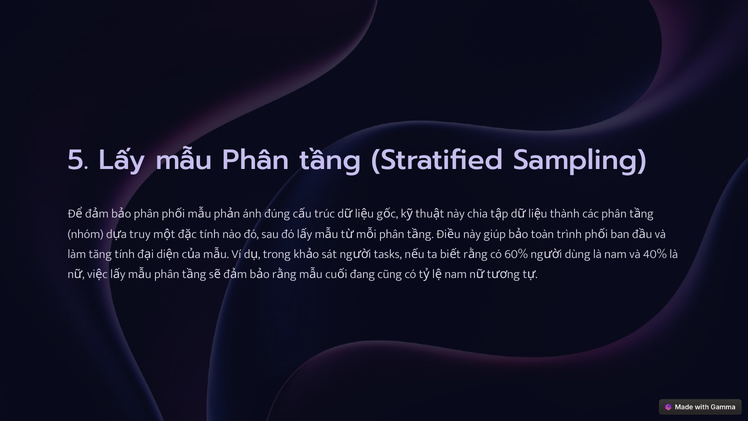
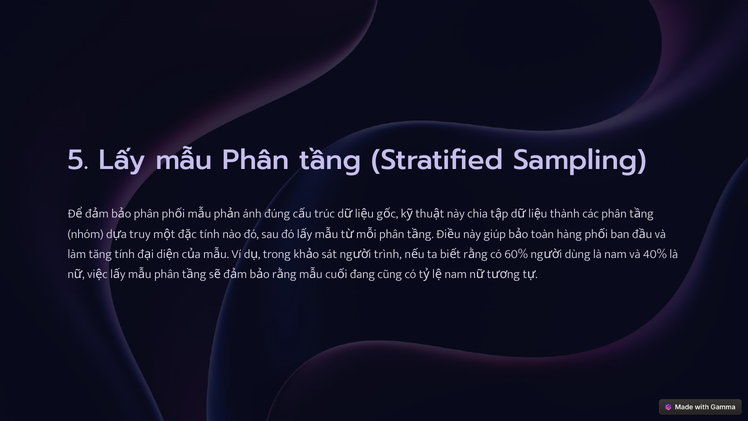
trình: trình -> hàng
tasks: tasks -> trình
